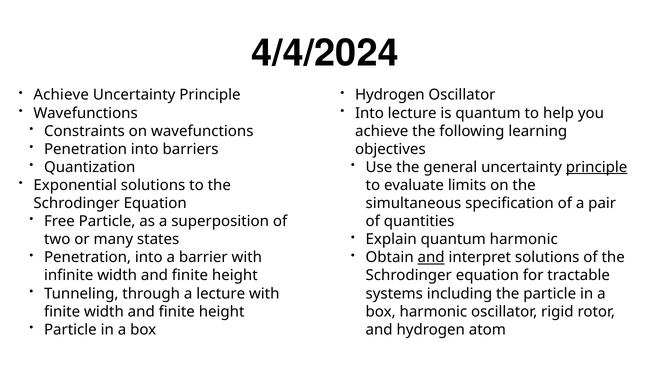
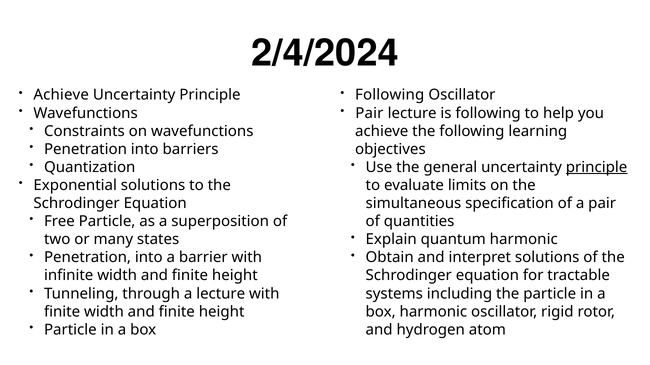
4/4/2024: 4/4/2024 -> 2/4/2024
Hydrogen at (390, 95): Hydrogen -> Following
Into at (369, 113): Into -> Pair
is quantum: quantum -> following
and at (431, 258) underline: present -> none
